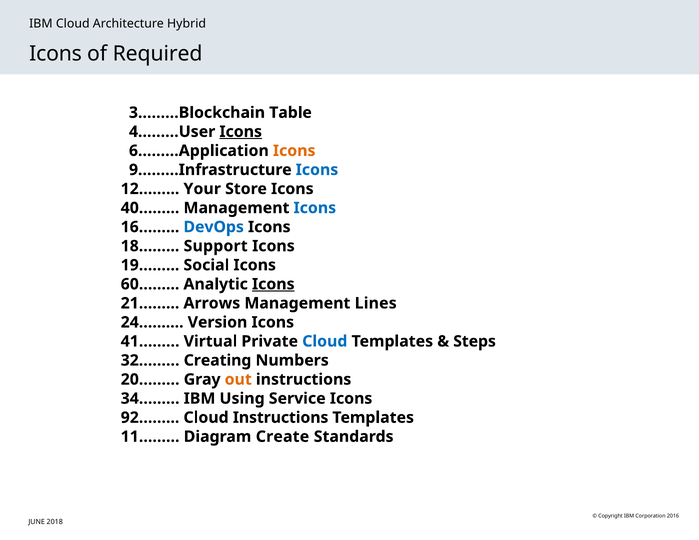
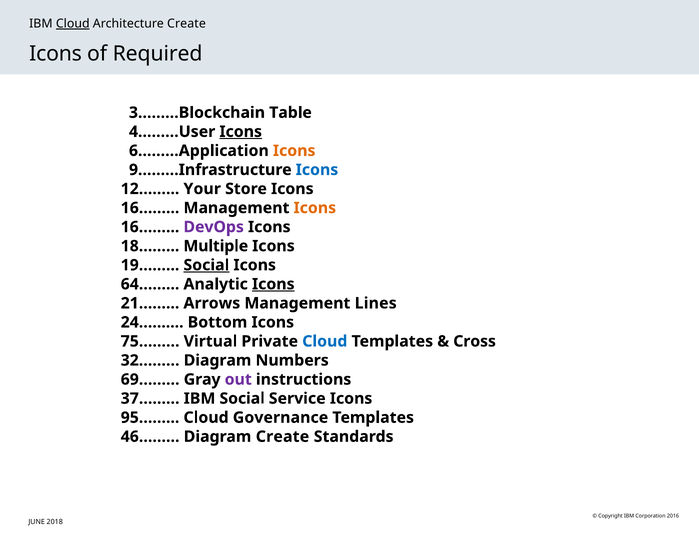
Cloud at (73, 24) underline: none -> present
Architecture Hybrid: Hybrid -> Create
40…… at (150, 208): 40…… -> 16……
Icons at (315, 208) colour: blue -> orange
DevOps colour: blue -> purple
Support: Support -> Multiple
Social at (206, 265) underline: none -> present
60……: 60…… -> 64……
Version: Version -> Bottom
41………: 41……… -> 75………
Steps: Steps -> Cross
32……… Creating: Creating -> Diagram
20………: 20……… -> 69………
out colour: orange -> purple
34………: 34……… -> 37………
IBM Using: Using -> Social
92……: 92…… -> 95……
Cloud Instructions: Instructions -> Governance
11………: 11……… -> 46………
